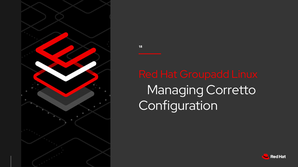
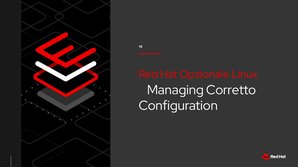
Groupadd: Groupadd -> Opzionale
